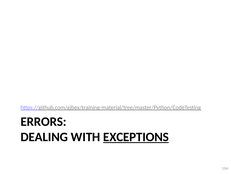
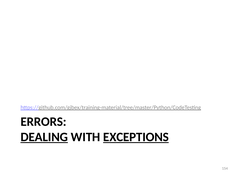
DEALING underline: none -> present
